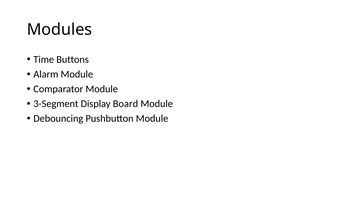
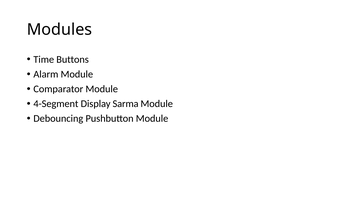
3-Segment: 3-Segment -> 4-Segment
Board: Board -> Sarma
